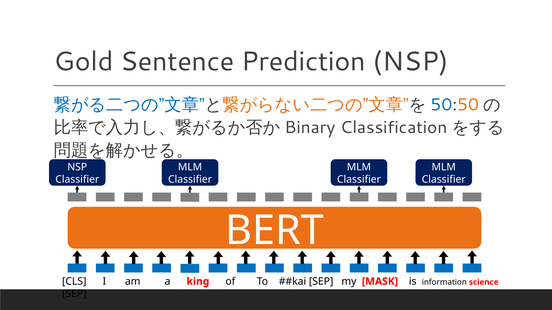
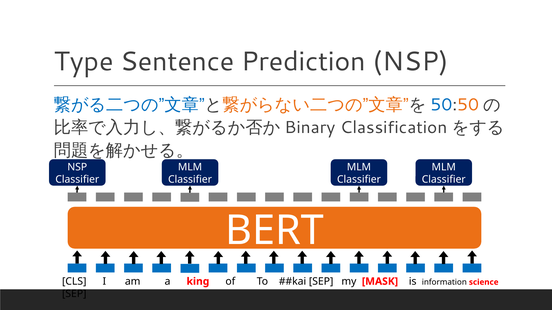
Gold: Gold -> Type
